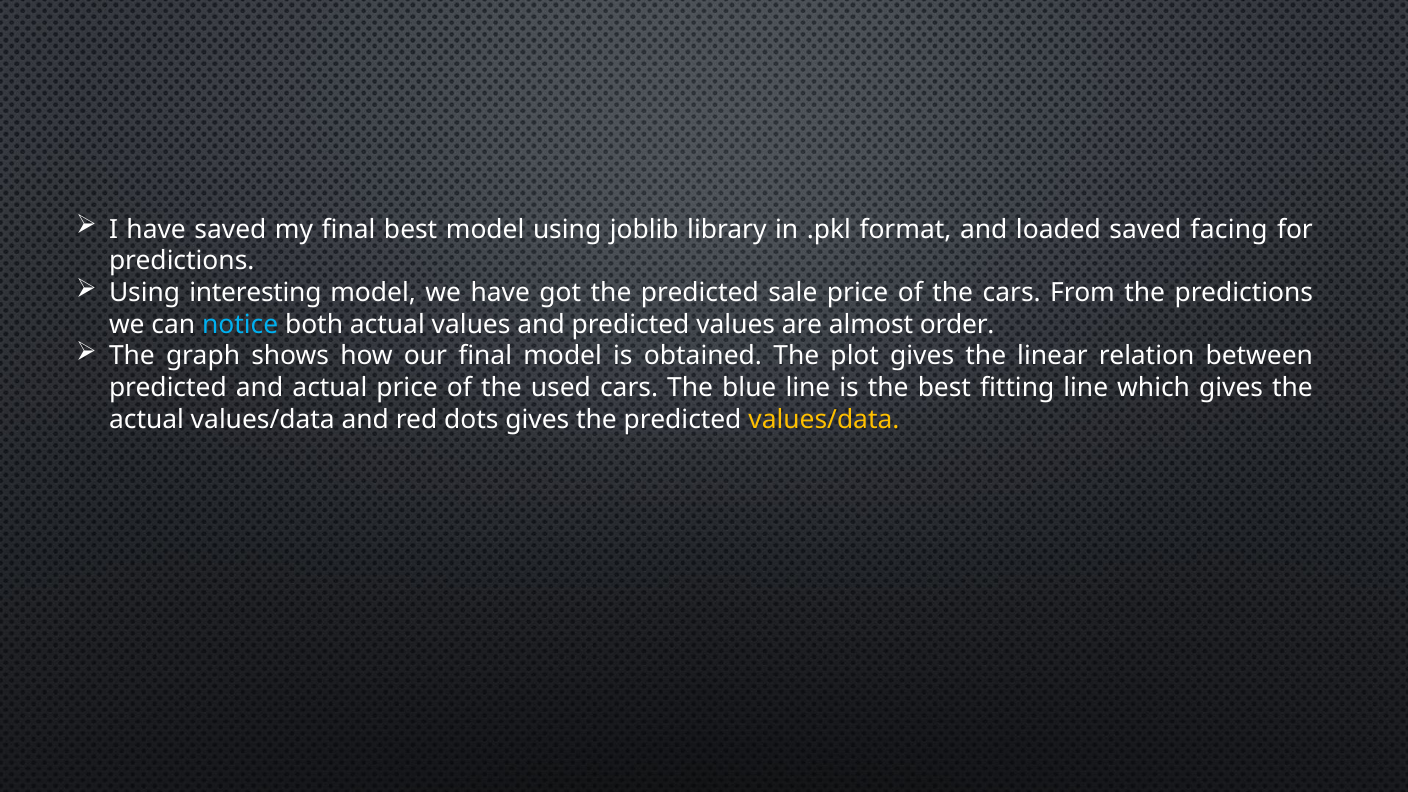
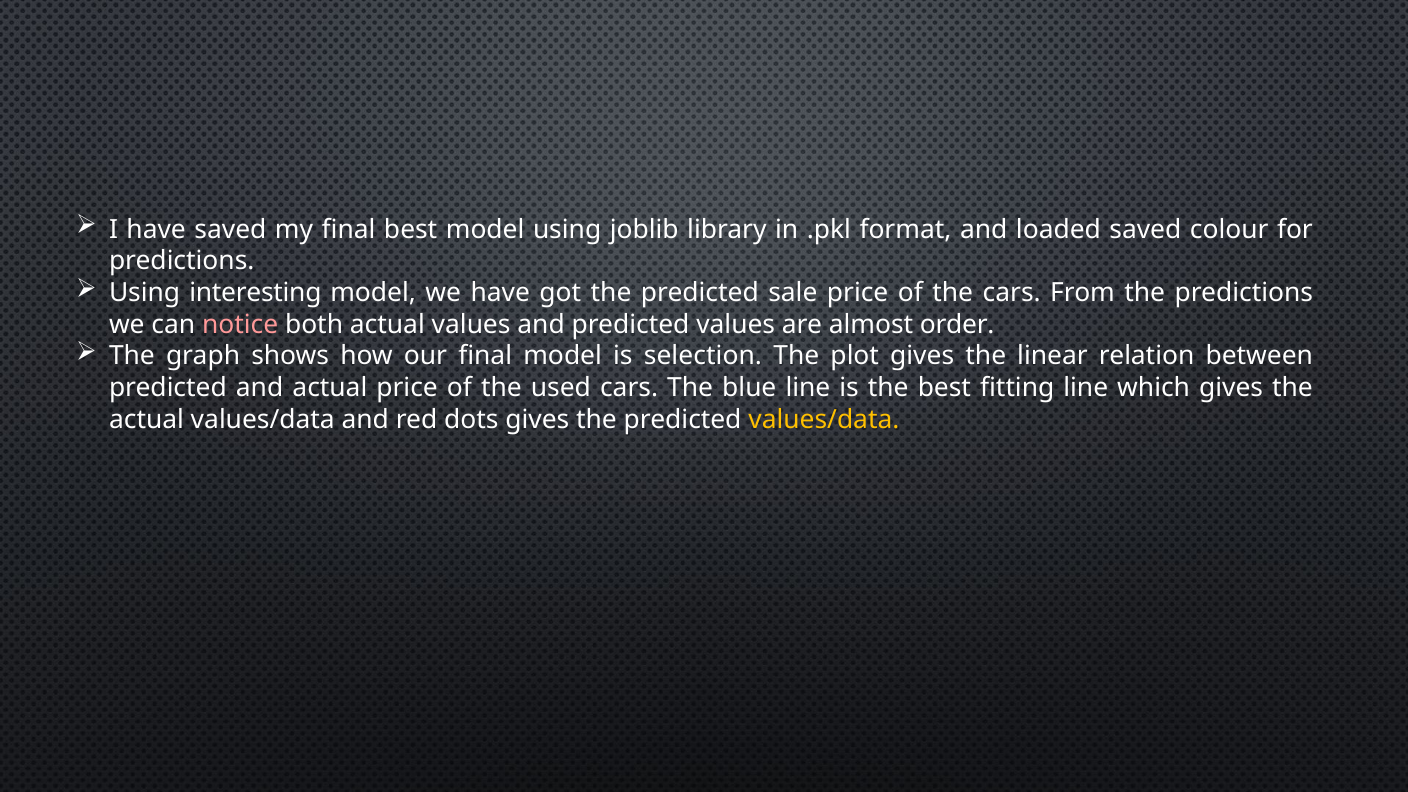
facing: facing -> colour
notice colour: light blue -> pink
obtained: obtained -> selection
